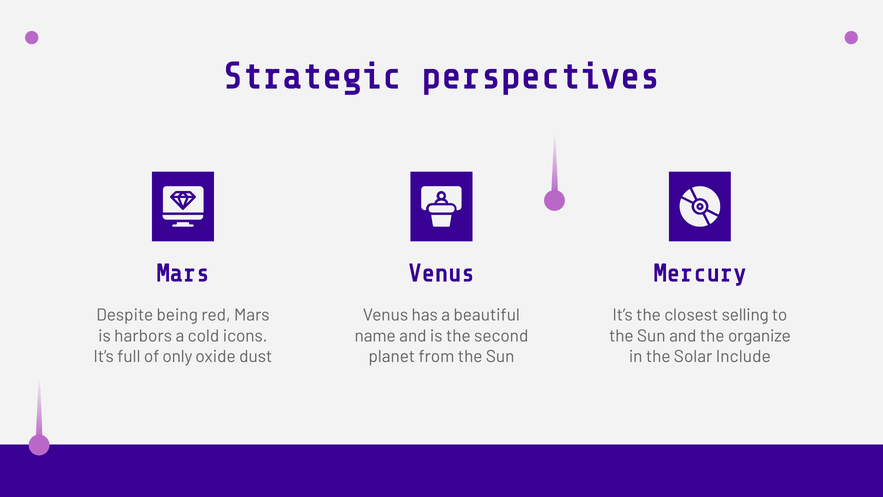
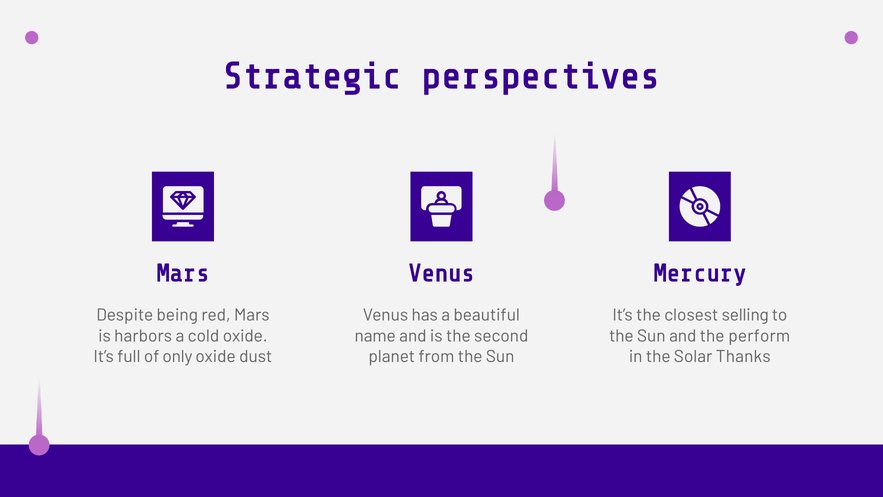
cold icons: icons -> oxide
organize: organize -> perform
Include: Include -> Thanks
